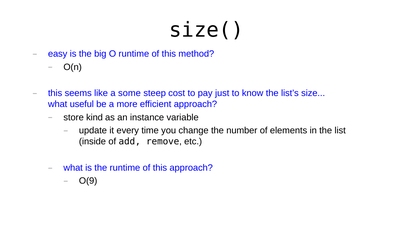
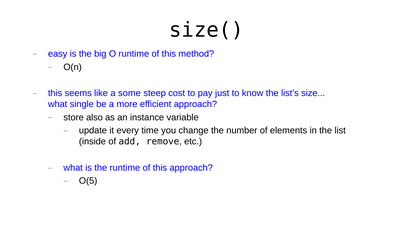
useful: useful -> single
kind: kind -> also
O(9: O(9 -> O(5
